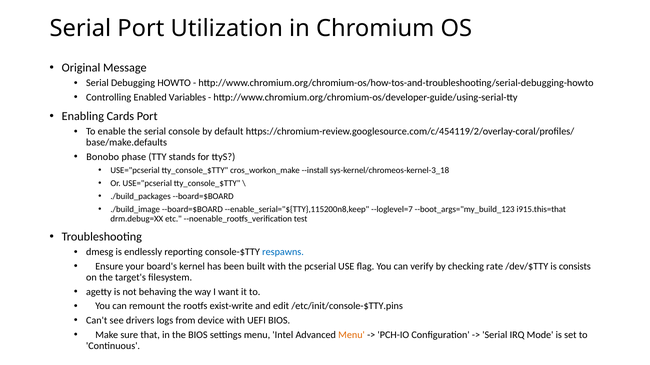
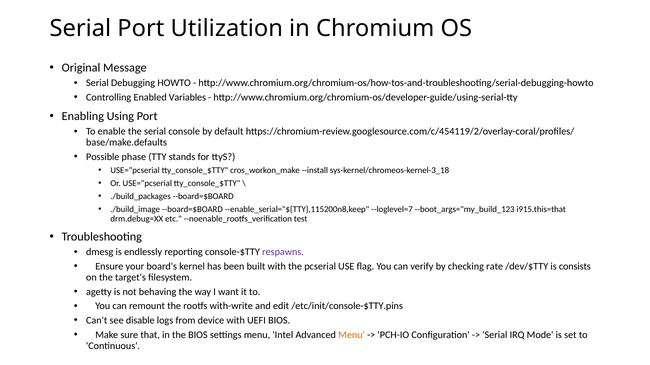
Cards: Cards -> Using
Bonobo: Bonobo -> Possible
respawns colour: blue -> purple
exist-write: exist-write -> with-write
drivers: drivers -> disable
